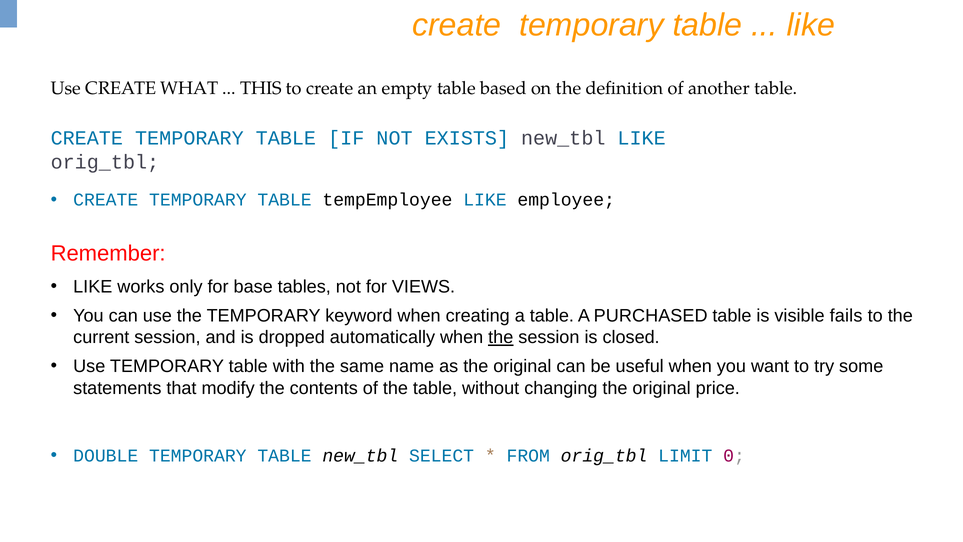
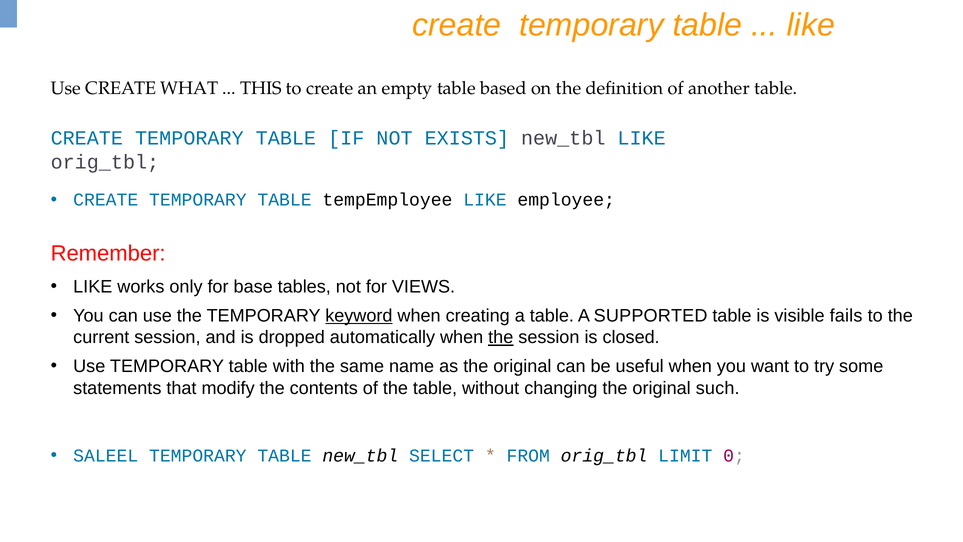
keyword underline: none -> present
PURCHASED: PURCHASED -> SUPPORTED
price: price -> such
DOUBLE: DOUBLE -> SALEEL
